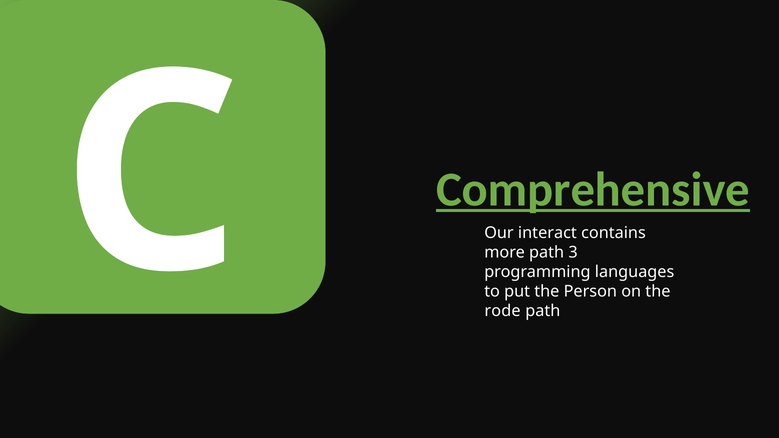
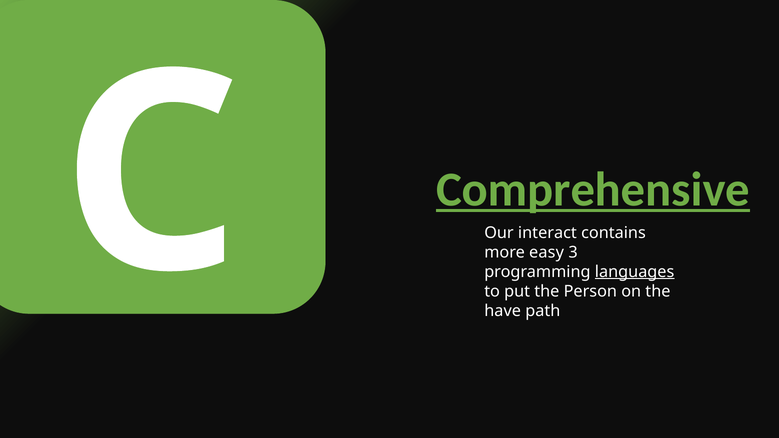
more path: path -> easy
languages underline: none -> present
rode: rode -> have
